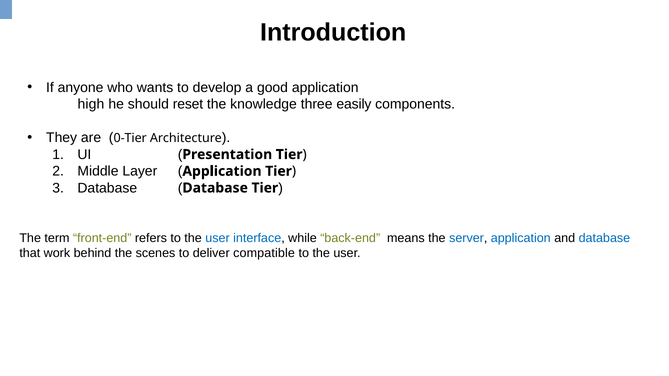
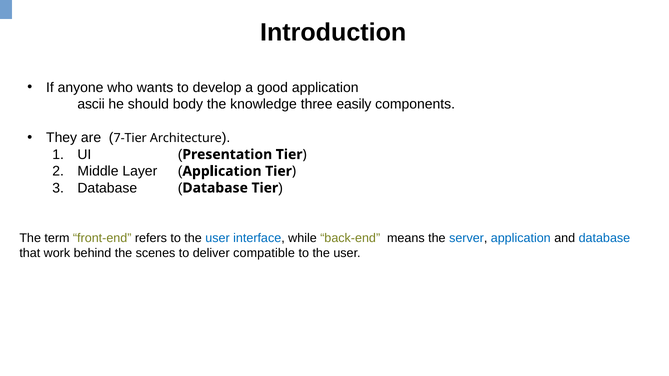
high: high -> ascii
reset: reset -> body
0-Tier: 0-Tier -> 7-Tier
